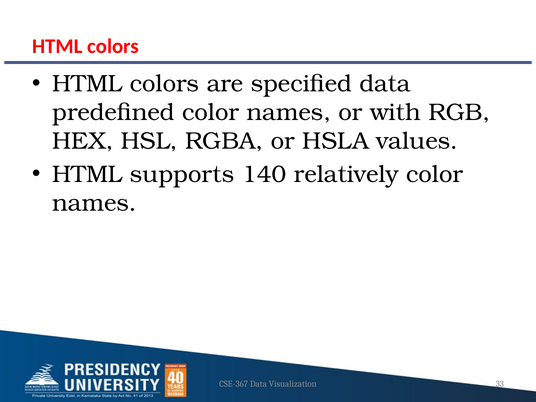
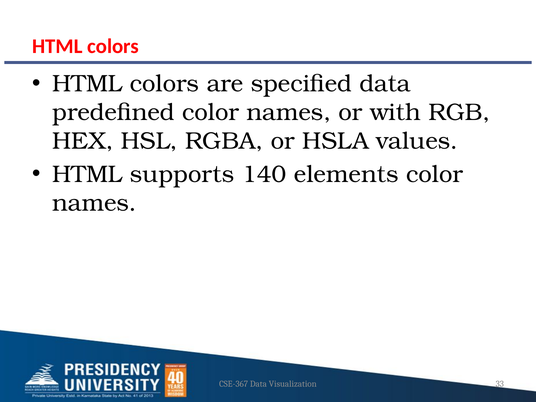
relatively: relatively -> elements
